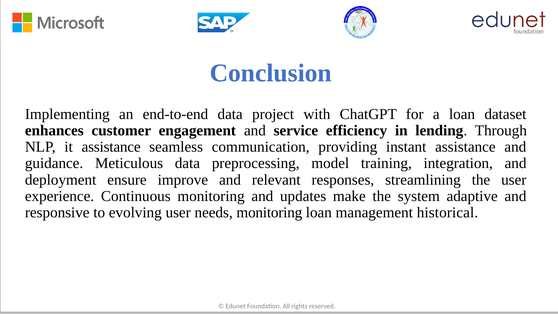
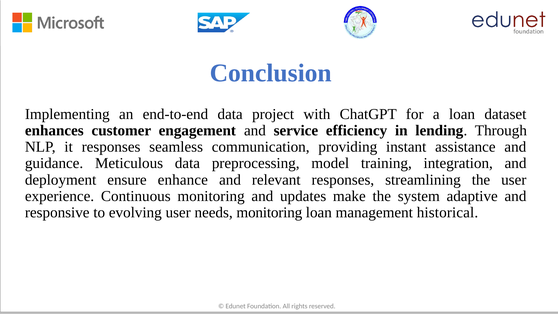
it assistance: assistance -> responses
improve: improve -> enhance
